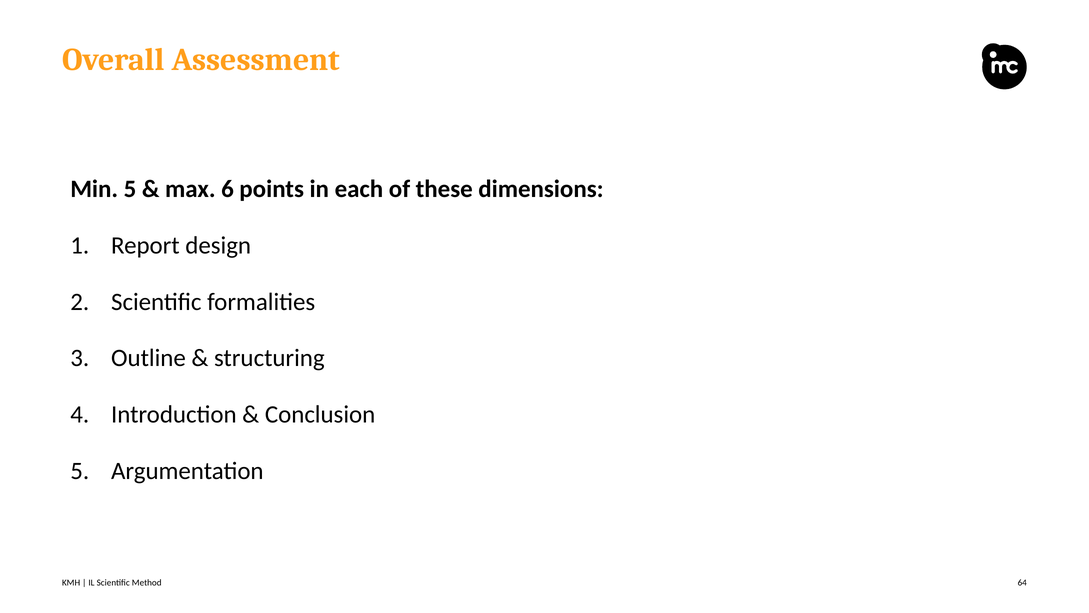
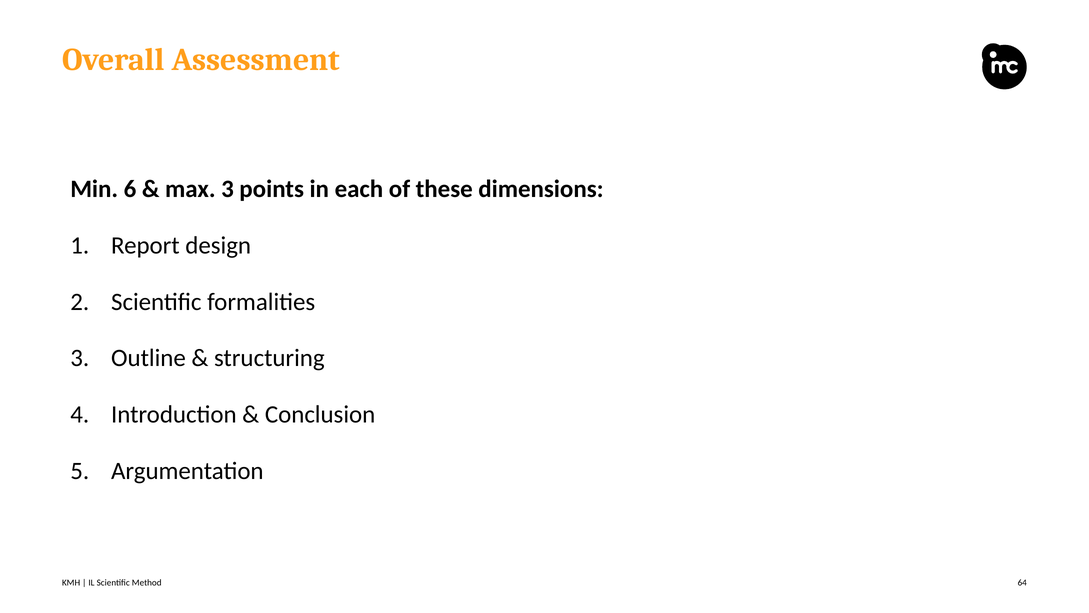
Min 5: 5 -> 6
max 6: 6 -> 3
